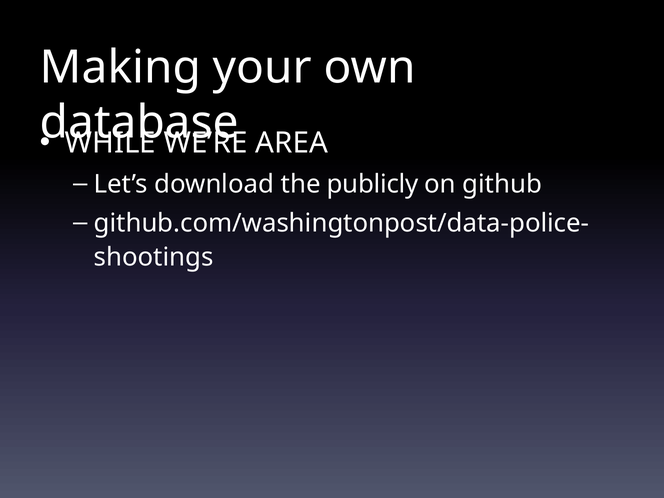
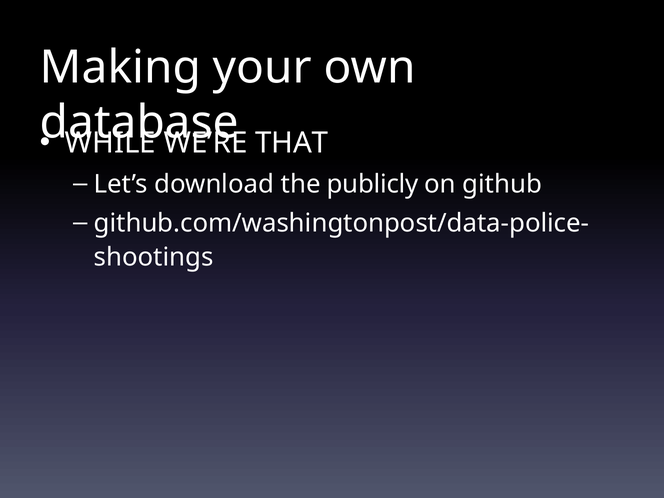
AREA: AREA -> THAT
